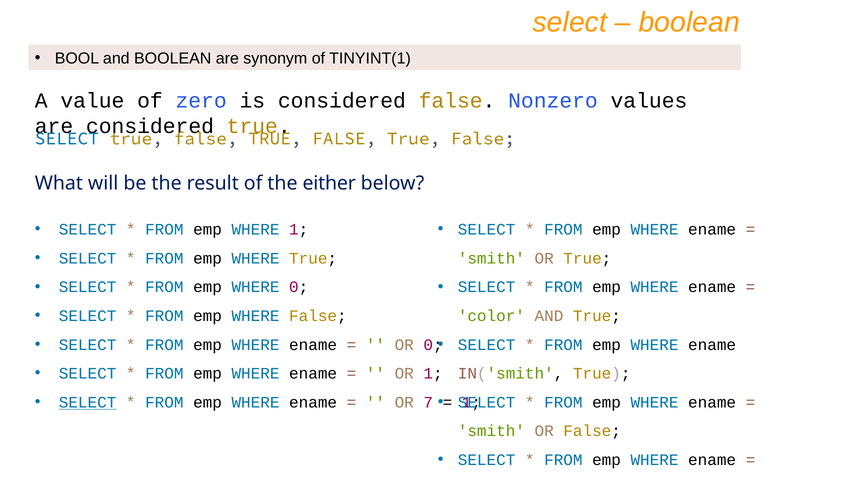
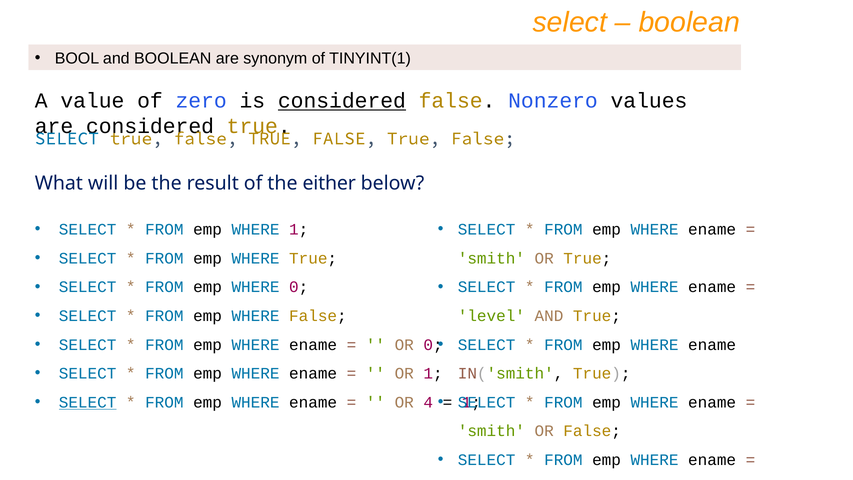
considered at (342, 101) underline: none -> present
color: color -> level
7: 7 -> 4
